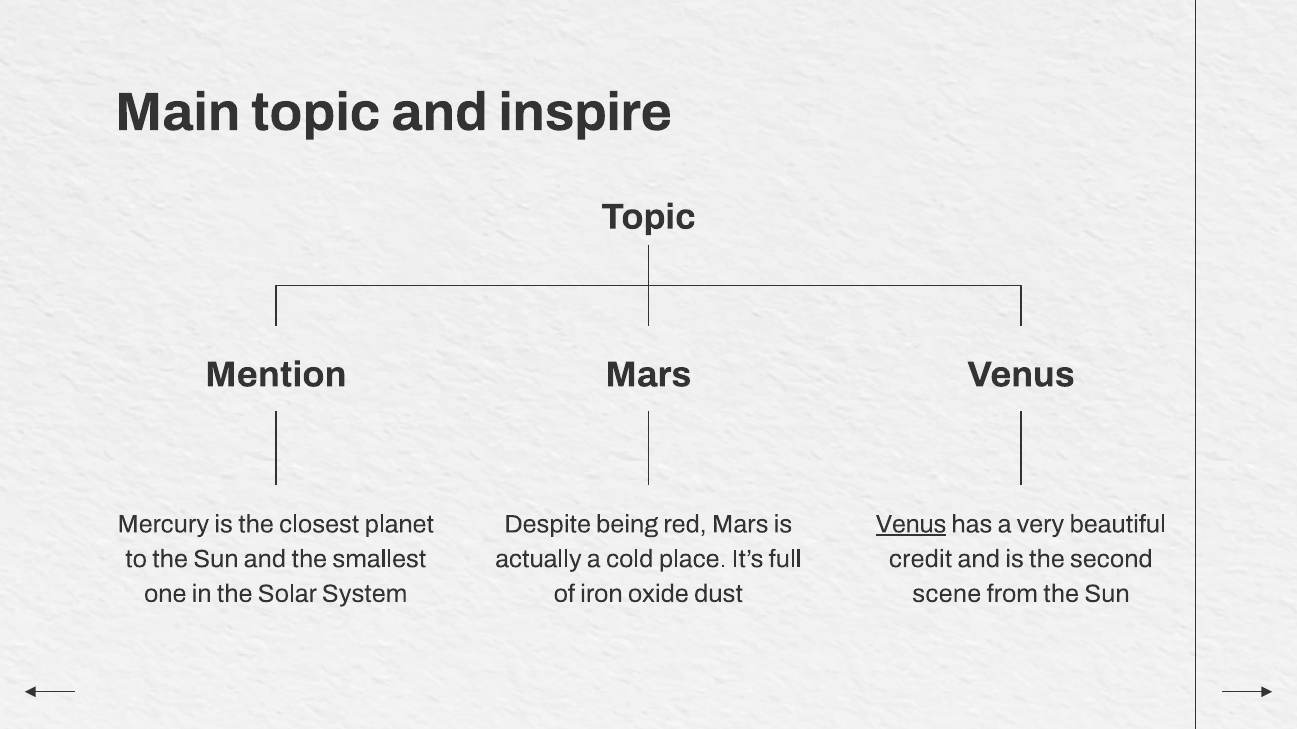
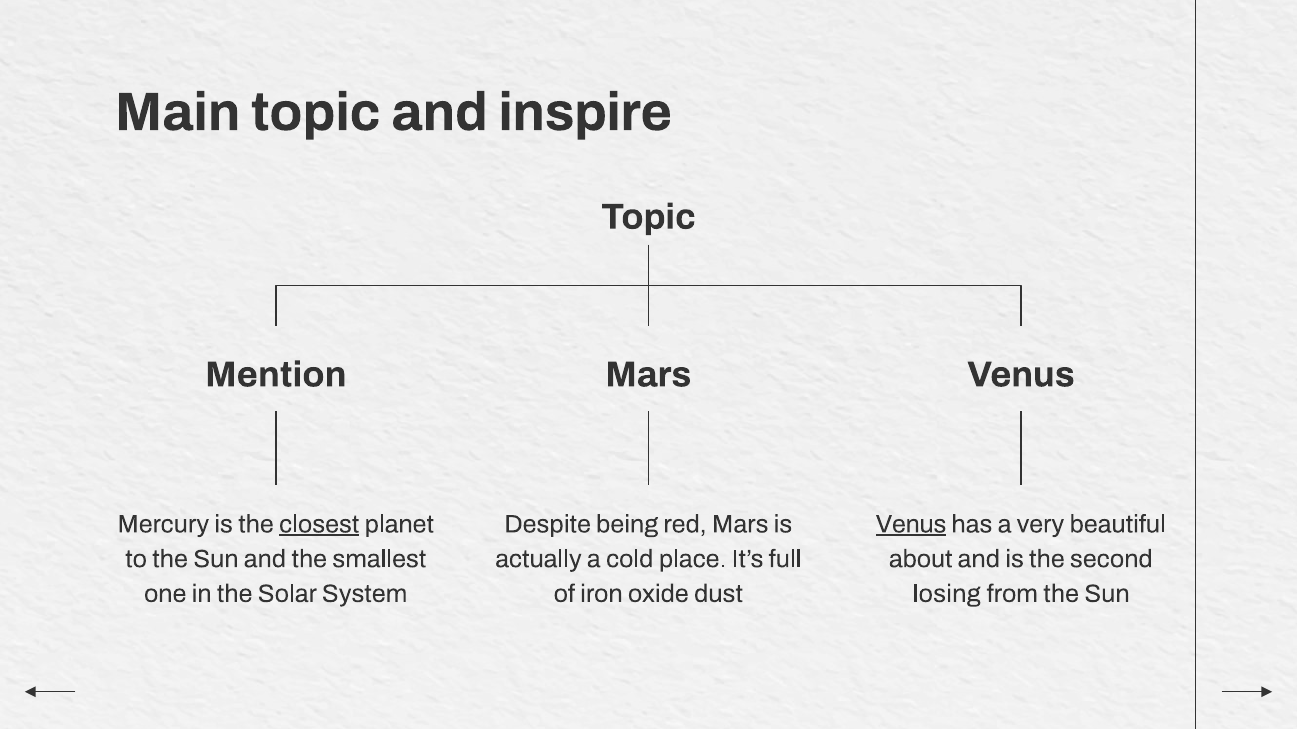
closest underline: none -> present
credit: credit -> about
scene: scene -> losing
